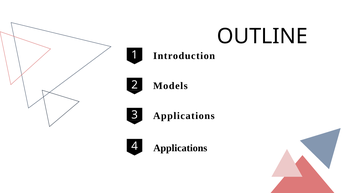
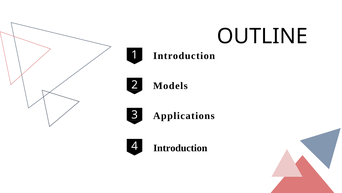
Applications at (180, 148): Applications -> Introduction
